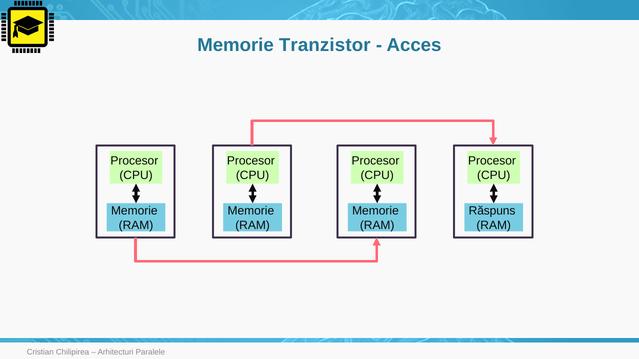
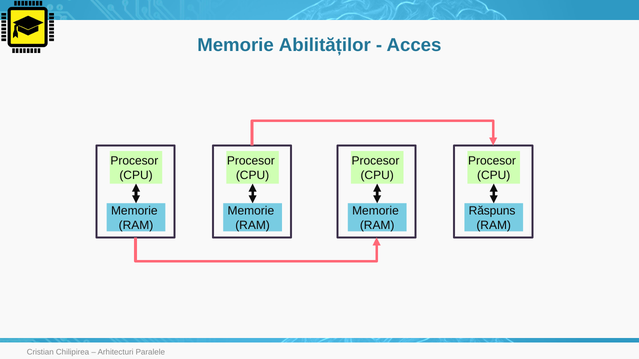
Tranzistor: Tranzistor -> Abilităților
